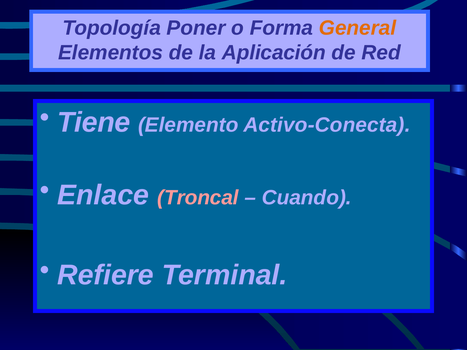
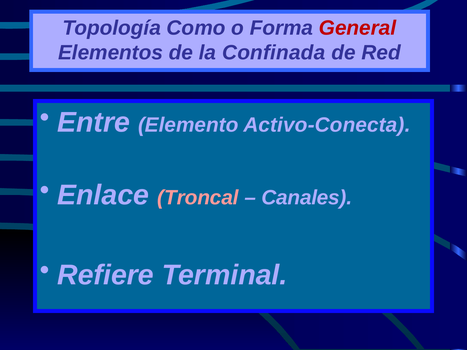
Poner: Poner -> Como
General colour: orange -> red
Aplicación: Aplicación -> Confinada
Tiene: Tiene -> Entre
Cuando: Cuando -> Canales
